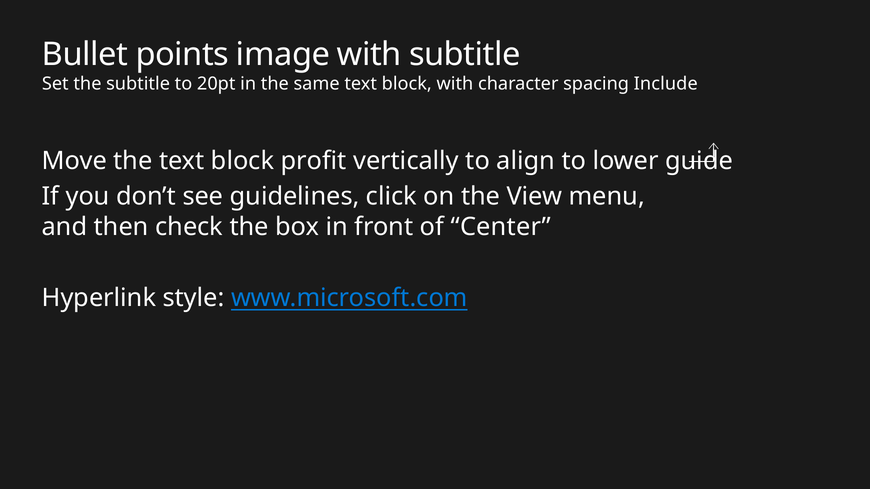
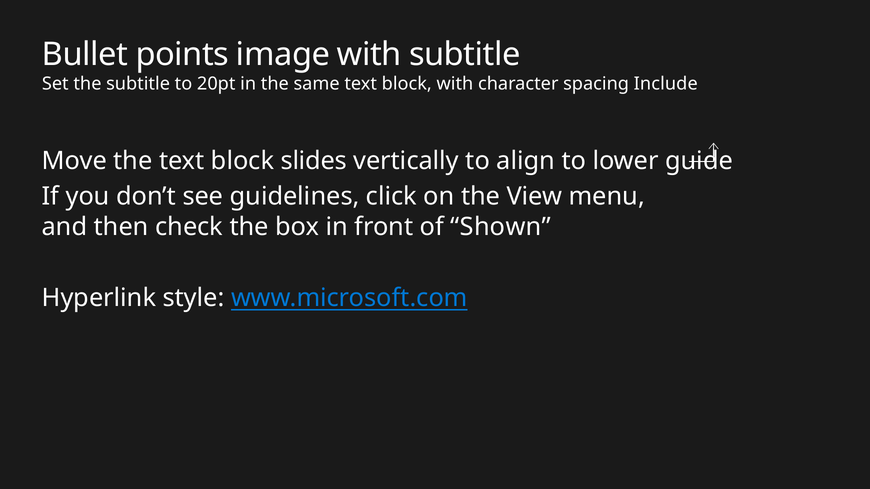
profit: profit -> slides
Center: Center -> Shown
